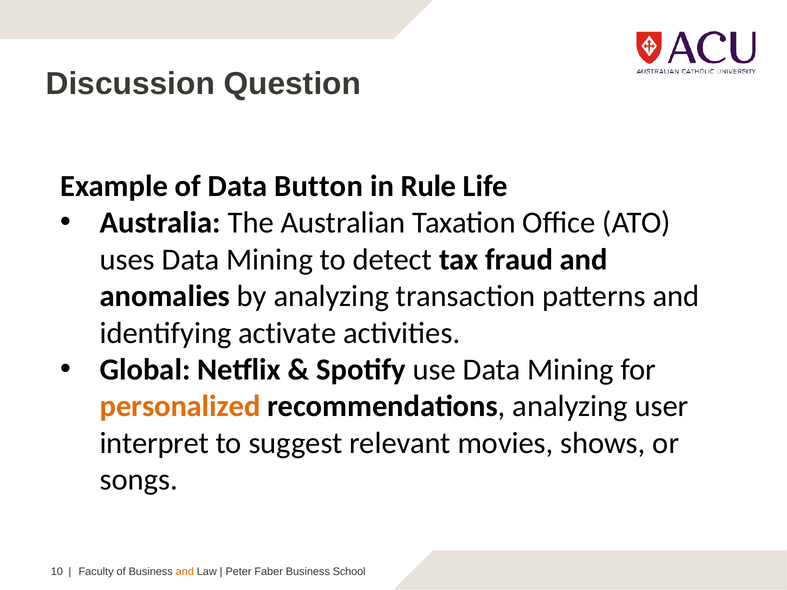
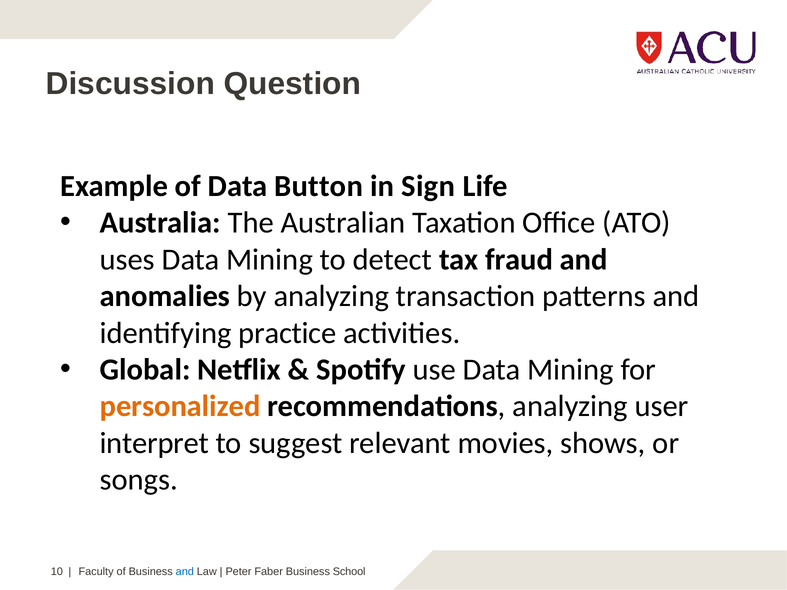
Rule: Rule -> Sign
activate: activate -> practice
and at (185, 572) colour: orange -> blue
